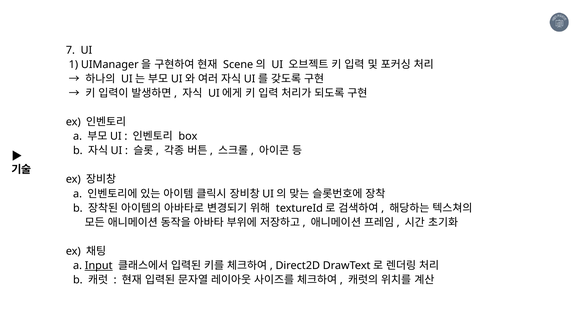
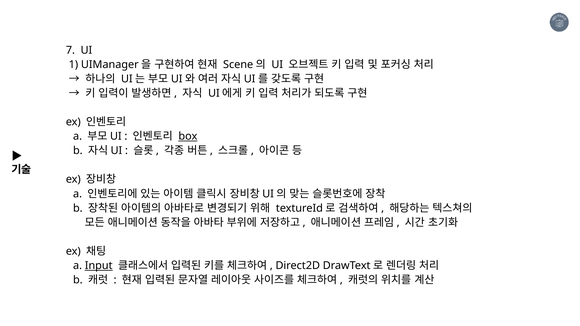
box underline: none -> present
